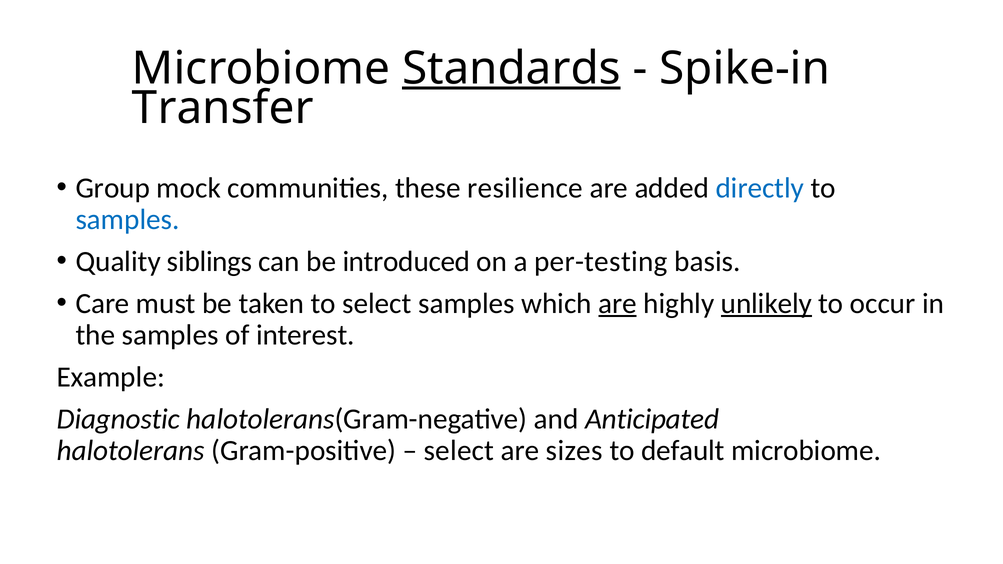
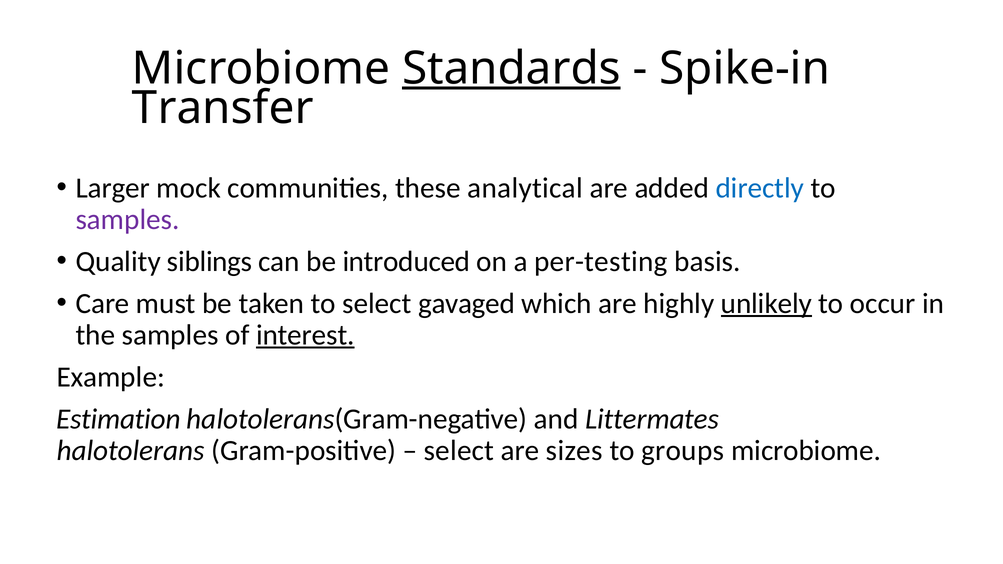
Group: Group -> Larger
resilience: resilience -> analytical
samples at (128, 220) colour: blue -> purple
select samples: samples -> gavaged
are at (618, 304) underline: present -> none
interest underline: none -> present
Diagnostic: Diagnostic -> Estimation
Anticipated: Anticipated -> Littermates
default: default -> groups
